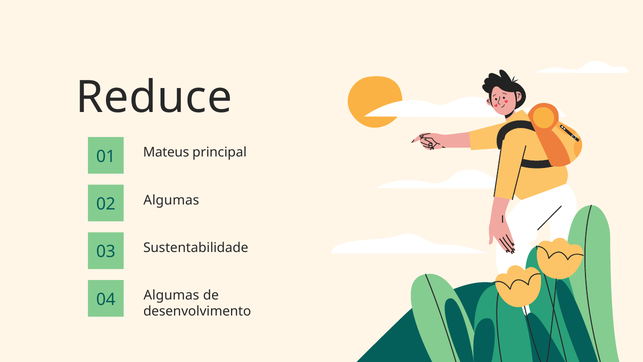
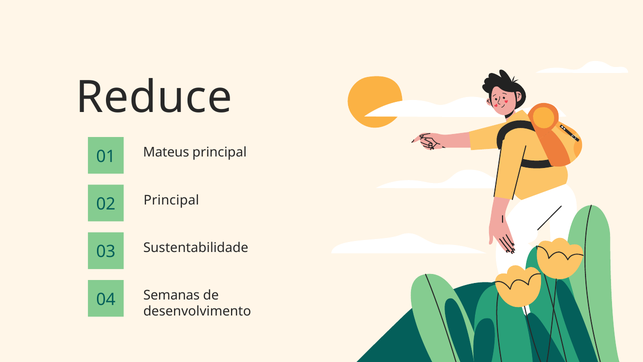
Algumas at (171, 200): Algumas -> Principal
Algumas at (171, 295): Algumas -> Semanas
